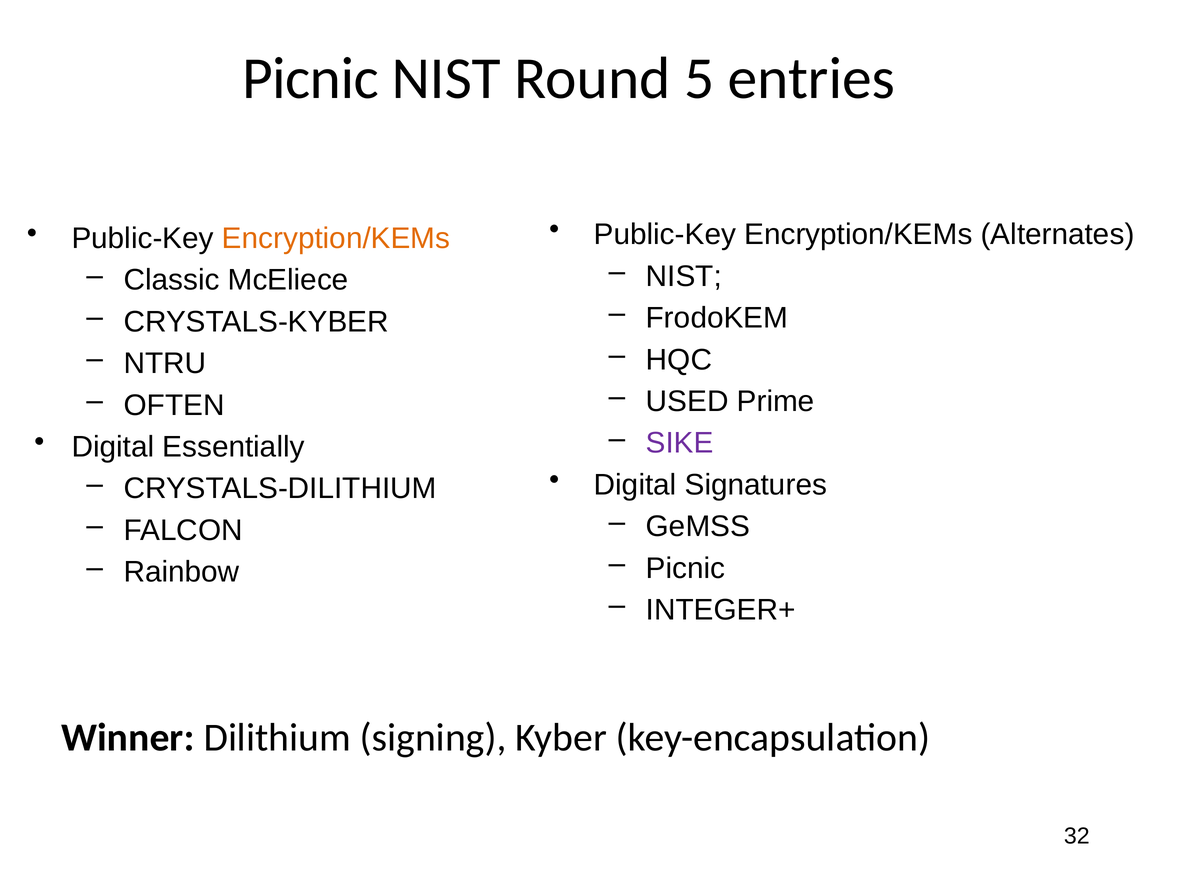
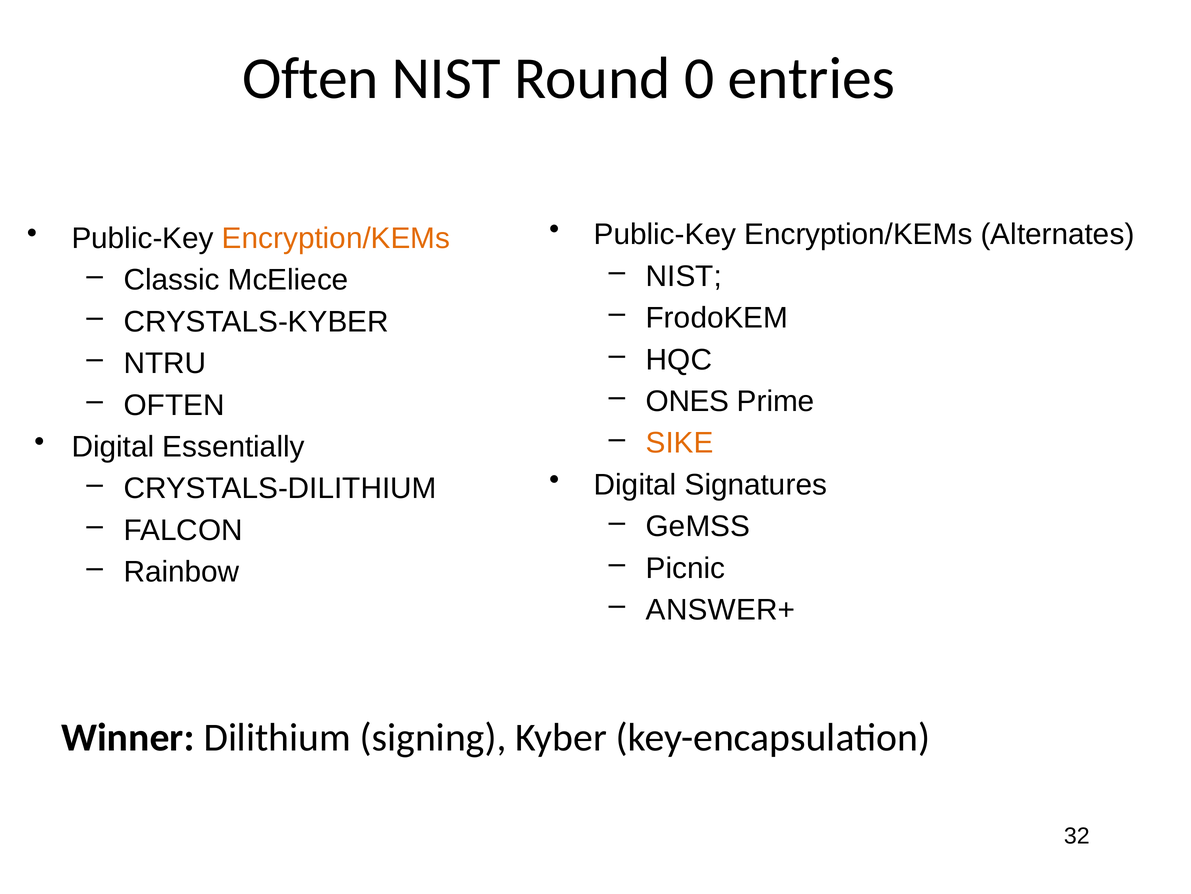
Picnic at (310, 79): Picnic -> Often
5: 5 -> 0
USED: USED -> ONES
SIKE colour: purple -> orange
INTEGER+: INTEGER+ -> ANSWER+
